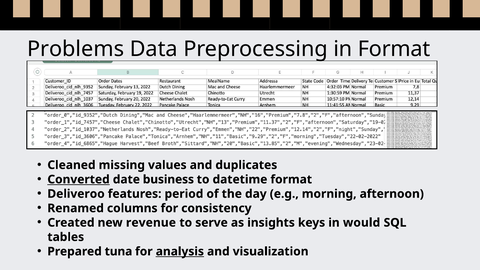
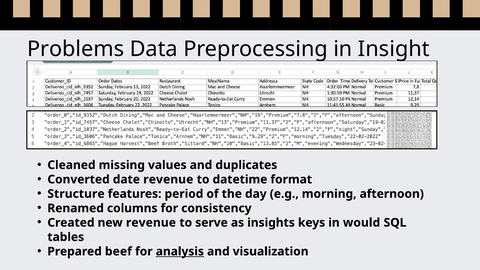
in Format: Format -> Insight
Converted underline: present -> none
date business: business -> revenue
Deliveroo: Deliveroo -> Structure
tuna: tuna -> beef
